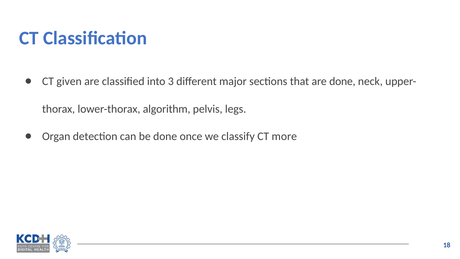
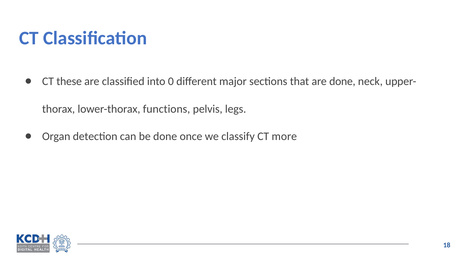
given: given -> these
3: 3 -> 0
algorithm: algorithm -> functions
